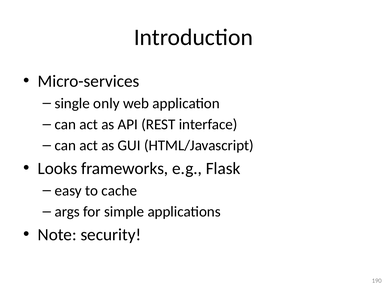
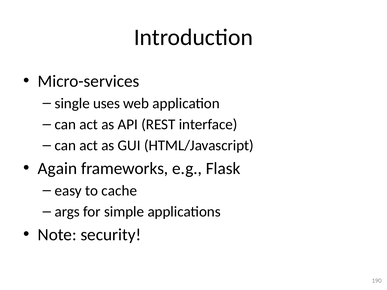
only: only -> uses
Looks: Looks -> Again
